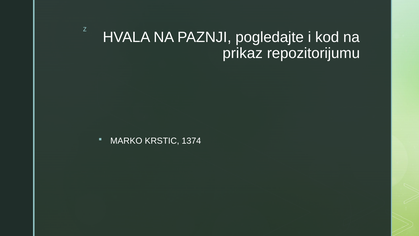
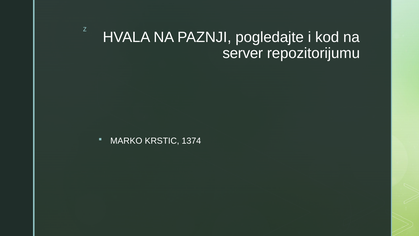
prikaz: prikaz -> server
